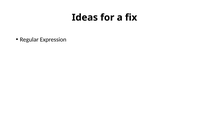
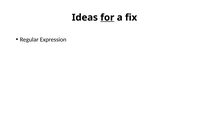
for underline: none -> present
